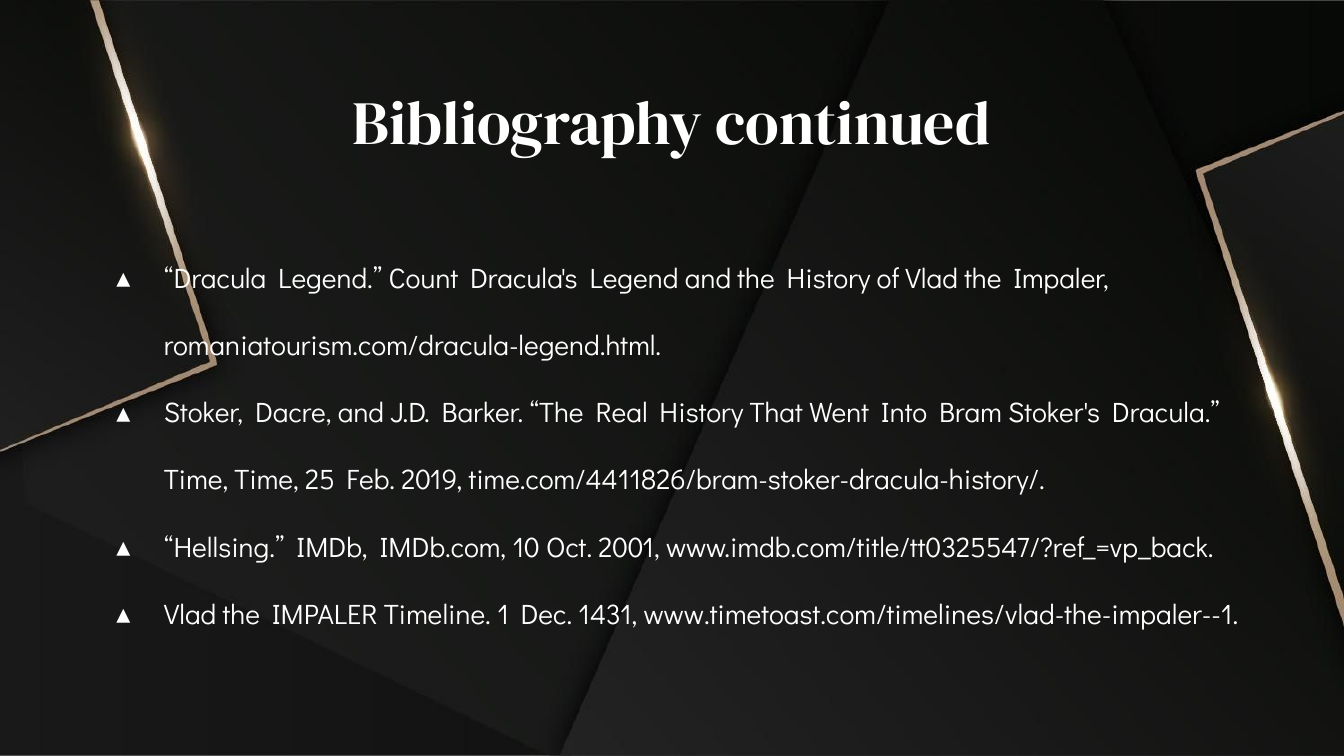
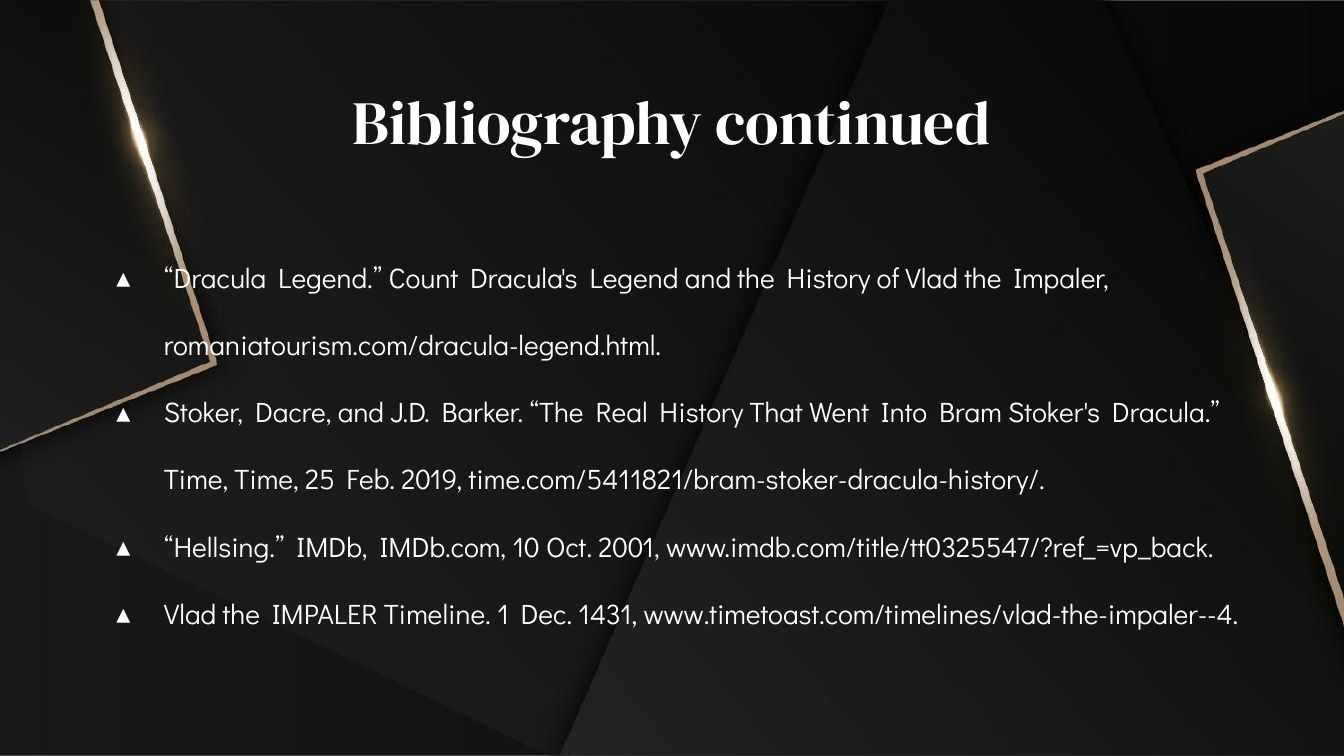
time.com/4411826/bram-stoker-dracula-history/: time.com/4411826/bram-stoker-dracula-history/ -> time.com/5411821/bram-stoker-dracula-history/
www.timetoast.com/timelines/vlad-the-impaler--1: www.timetoast.com/timelines/vlad-the-impaler--1 -> www.timetoast.com/timelines/vlad-the-impaler--4
